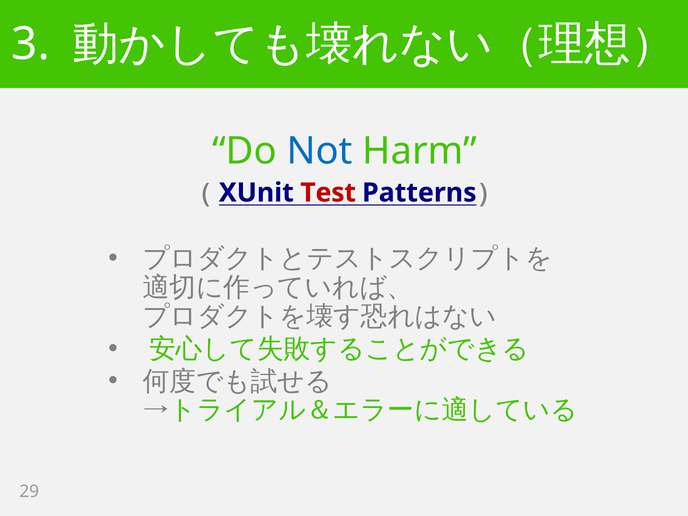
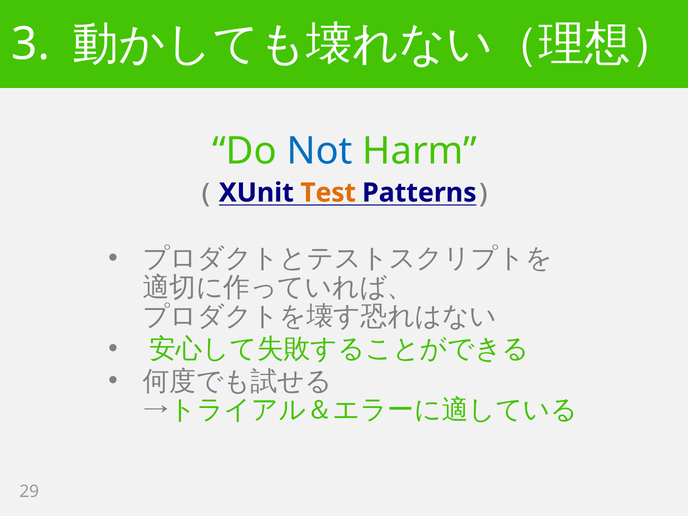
Test colour: red -> orange
